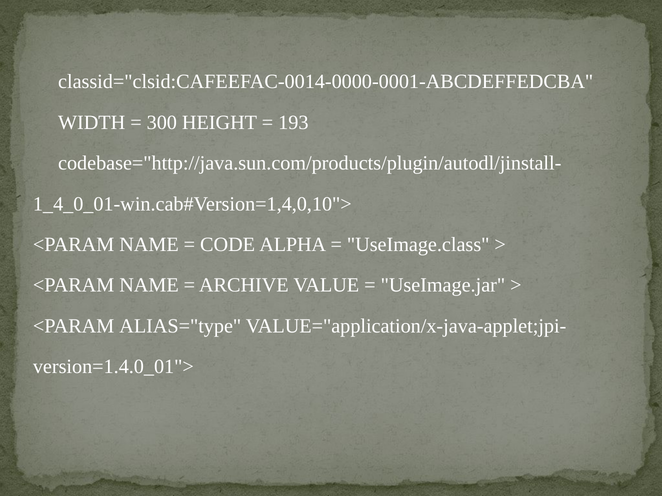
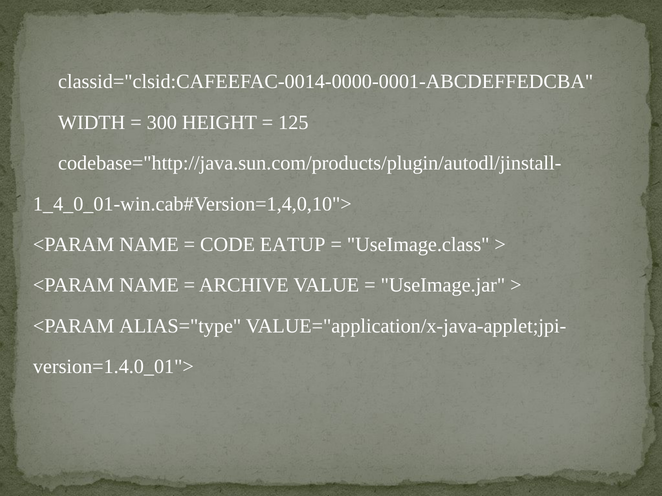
193: 193 -> 125
ALPHA: ALPHA -> EATUP
